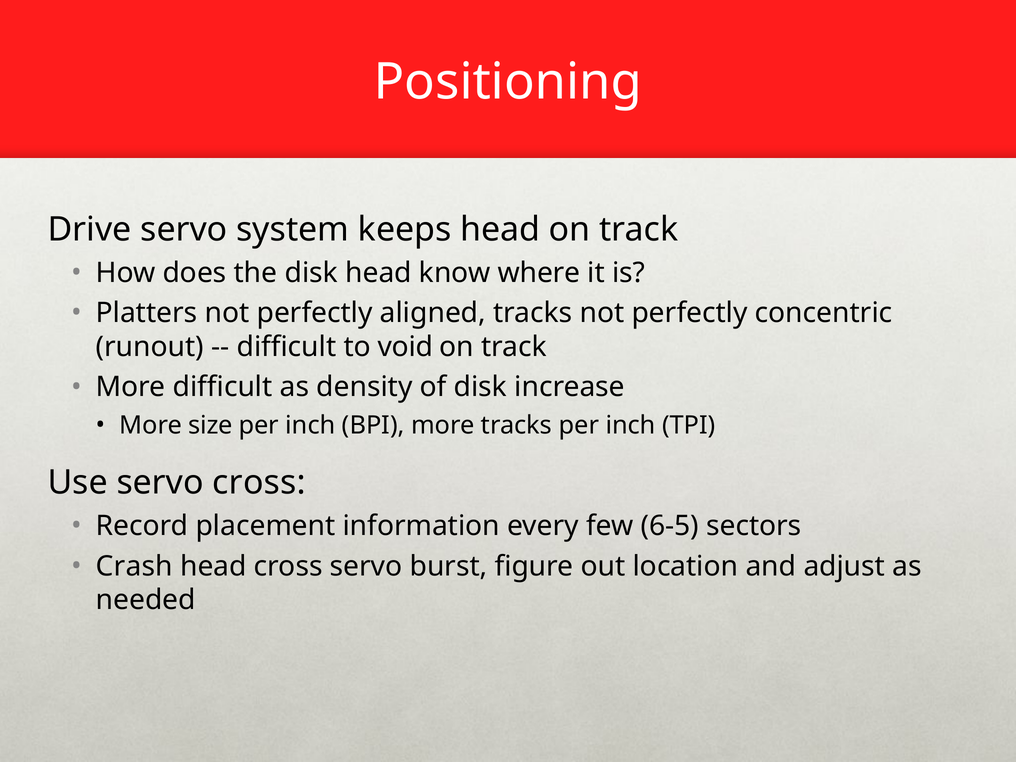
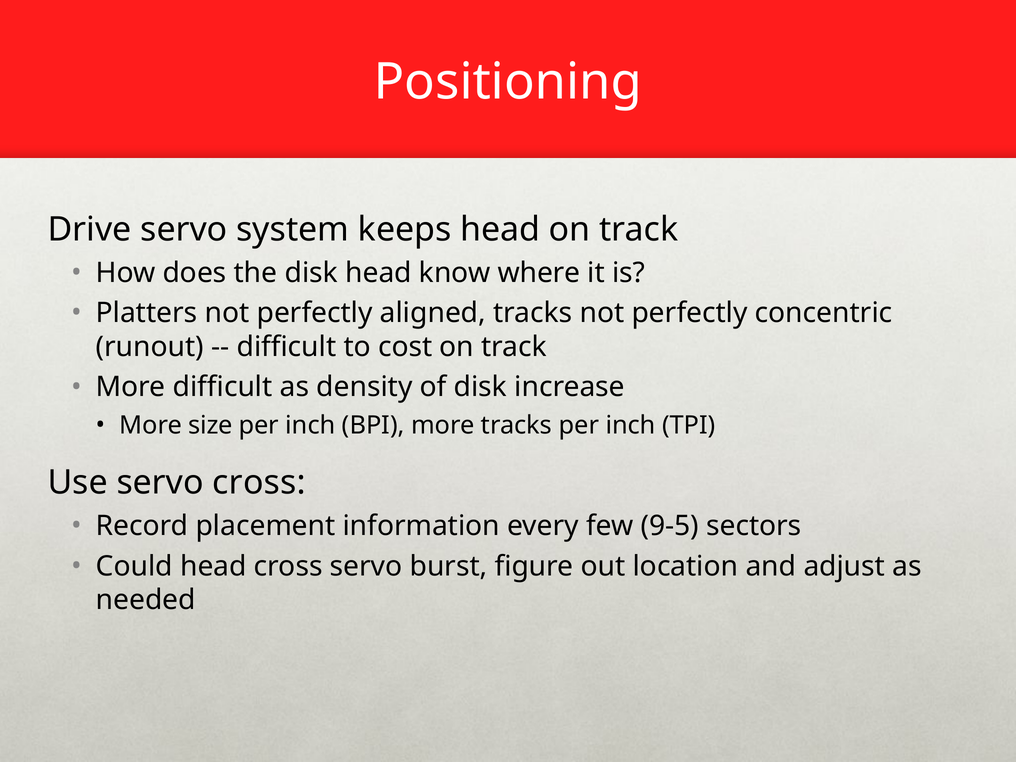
void: void -> cost
6-5: 6-5 -> 9-5
Crash: Crash -> Could
